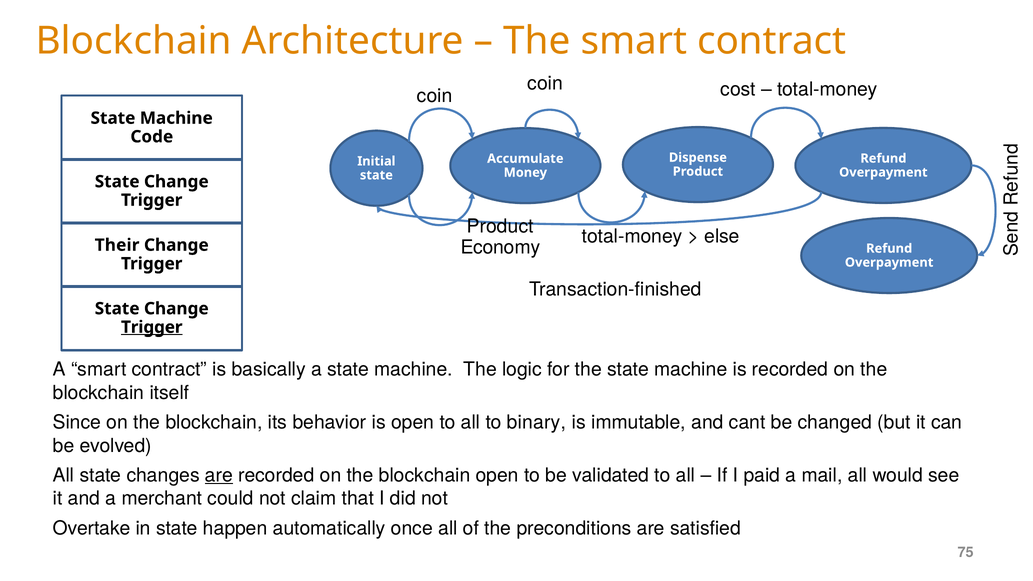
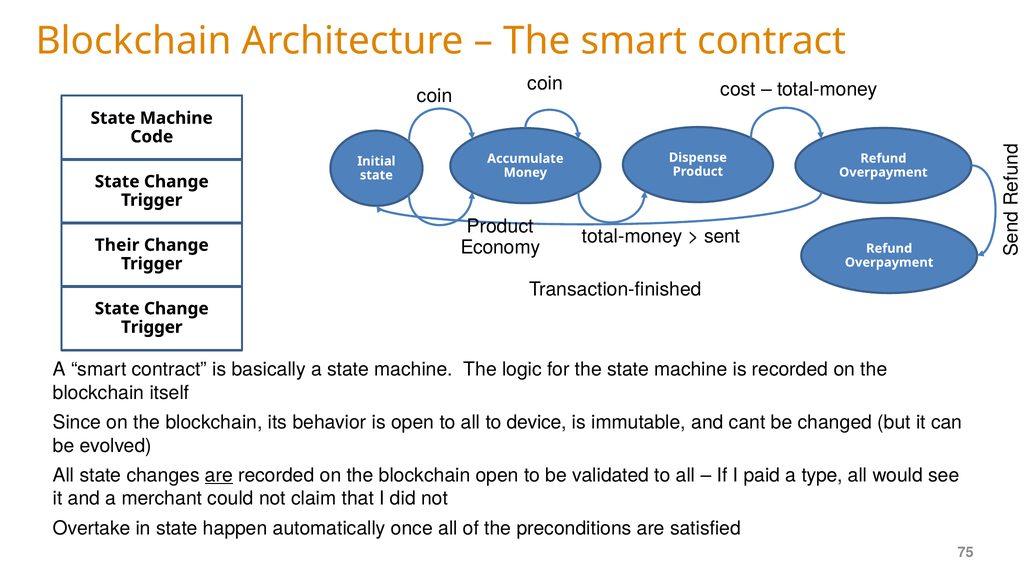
else: else -> sent
Trigger at (152, 327) underline: present -> none
binary: binary -> device
mail: mail -> type
